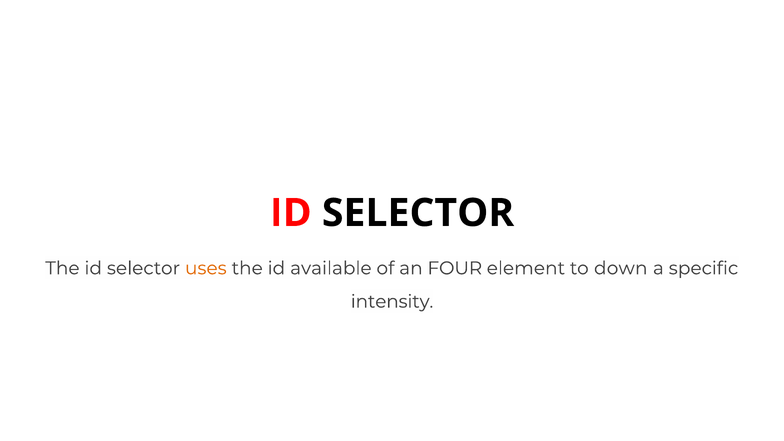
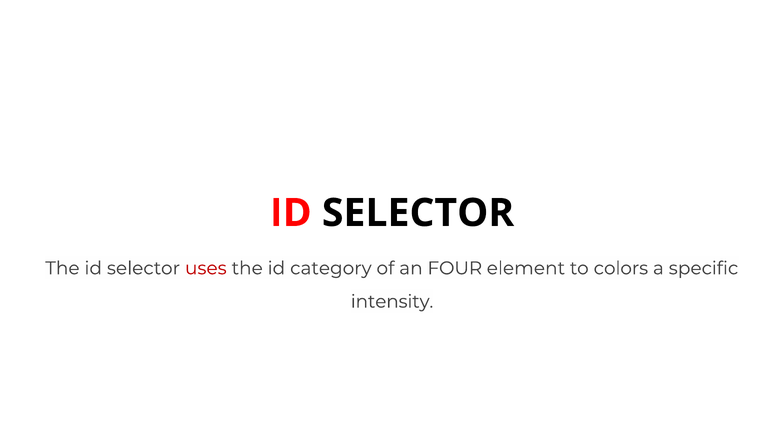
uses colour: orange -> red
available: available -> category
down: down -> colors
